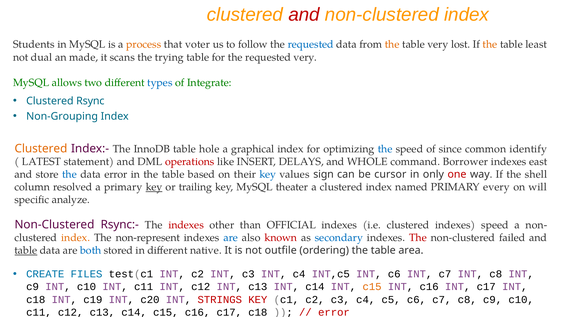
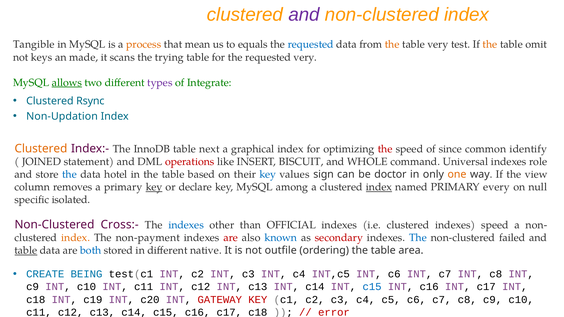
and at (304, 15) colour: red -> purple
Students: Students -> Tangible
voter: voter -> mean
follow: follow -> equals
lost: lost -> test
least: least -> omit
dual: dual -> keys
allows underline: none -> present
types colour: blue -> purple
Non-Grouping: Non-Grouping -> Non-Updation
hole: hole -> next
the at (385, 149) colour: blue -> red
LATEST: LATEST -> JOINED
DELAYS: DELAYS -> BISCUIT
Borrower: Borrower -> Universal
east: east -> role
data error: error -> hotel
cursor: cursor -> doctor
one colour: red -> orange
shell: shell -> view
resolved: resolved -> removes
trailing: trailing -> declare
theater: theater -> among
index at (379, 187) underline: none -> present
will: will -> null
analyze: analyze -> isolated
Rsync:-: Rsync:- -> Cross:-
indexes at (186, 225) colour: red -> blue
non-represent: non-represent -> non-payment
are at (231, 238) colour: blue -> red
known colour: red -> blue
secondary colour: blue -> red
The at (418, 238) colour: red -> blue
FILES: FILES -> BEING
c15 at (372, 287) colour: orange -> blue
STRINGS: STRINGS -> GATEWAY
